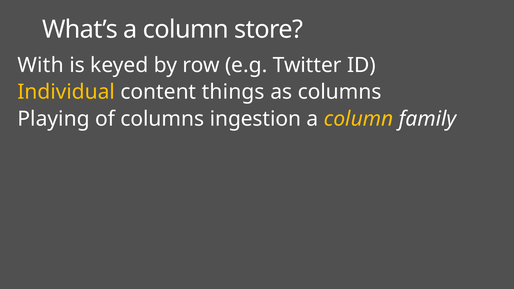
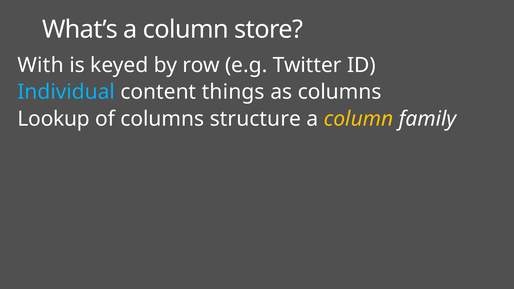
Individual colour: yellow -> light blue
Playing: Playing -> Lookup
ingestion: ingestion -> structure
